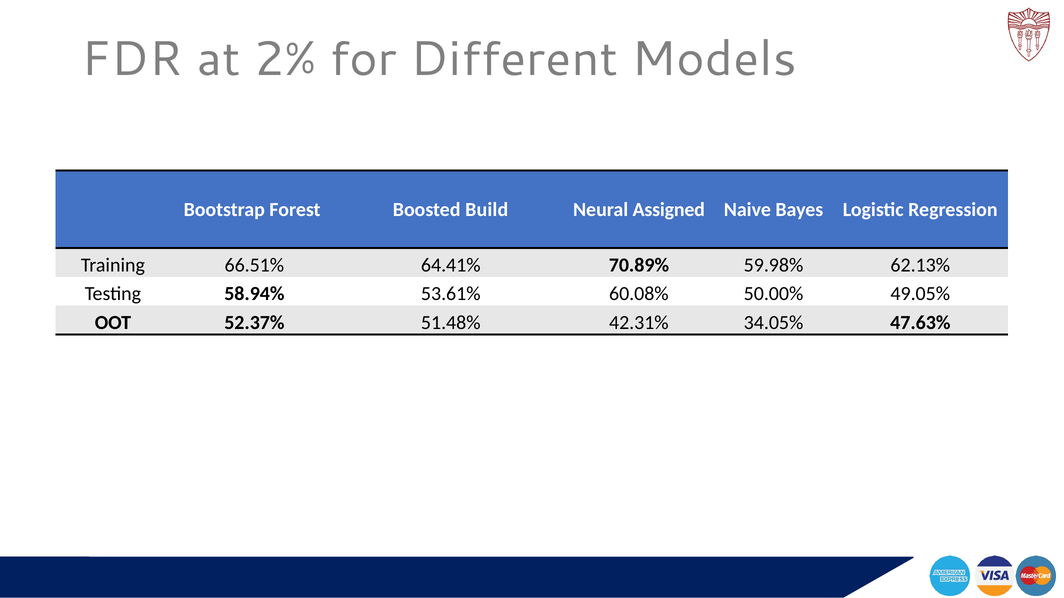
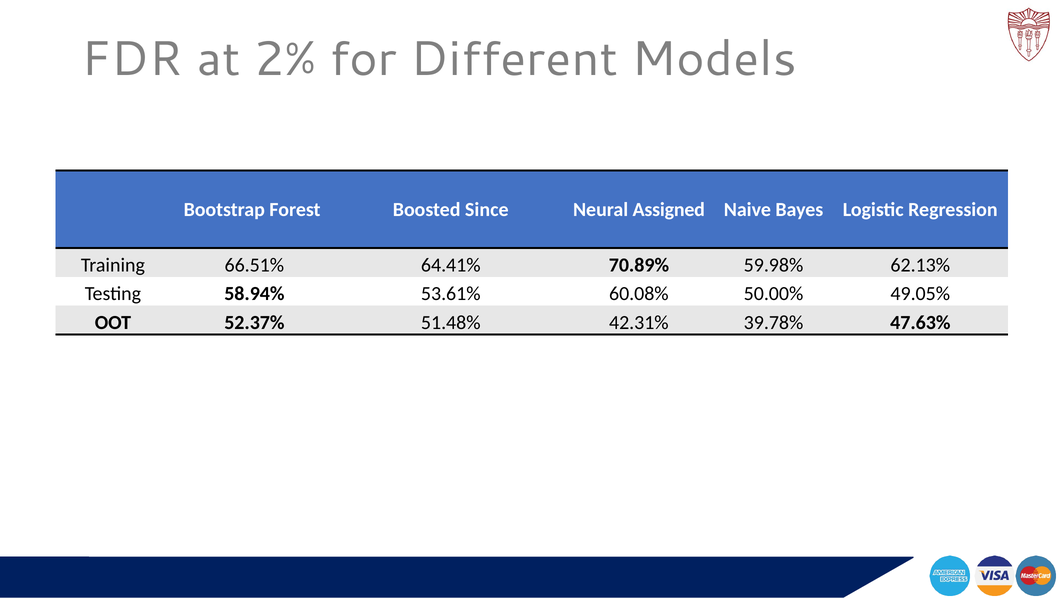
Build: Build -> Since
34.05%: 34.05% -> 39.78%
